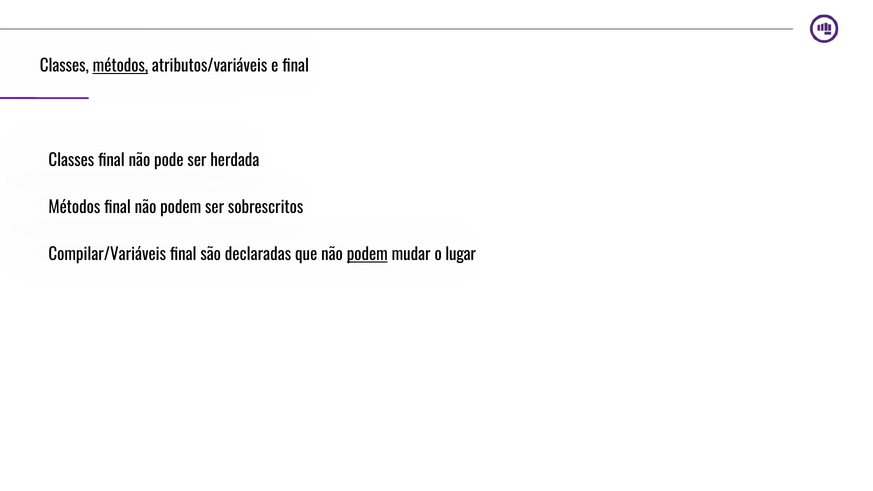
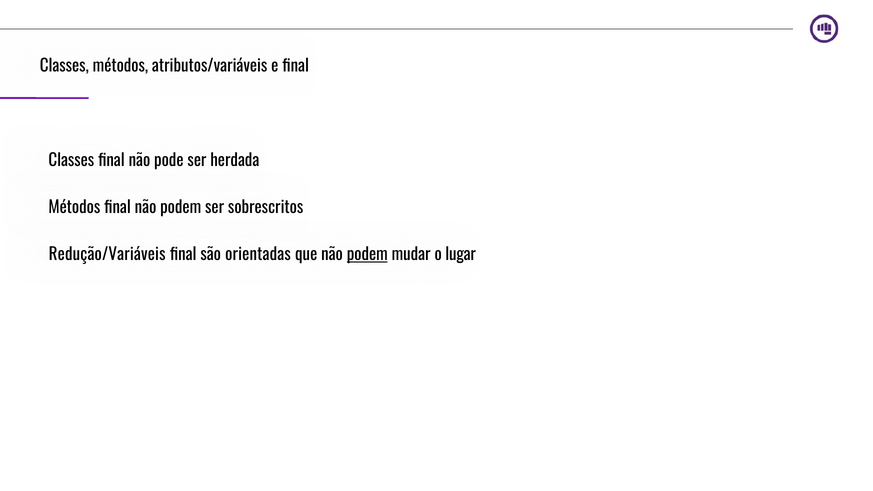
métodos at (120, 66) underline: present -> none
Compilar/Variáveis: Compilar/Variáveis -> Redução/Variáveis
declaradas: declaradas -> orientadas
